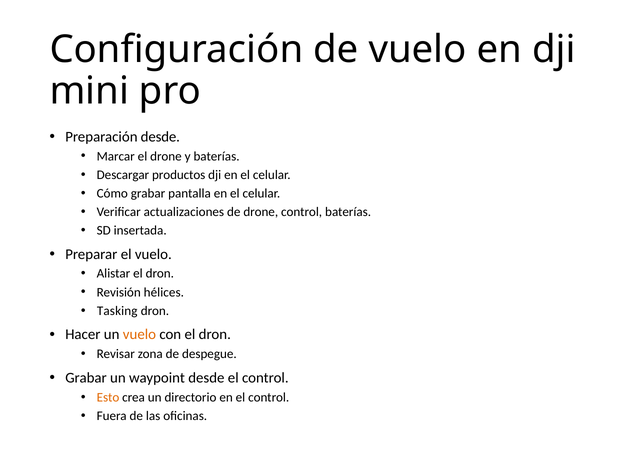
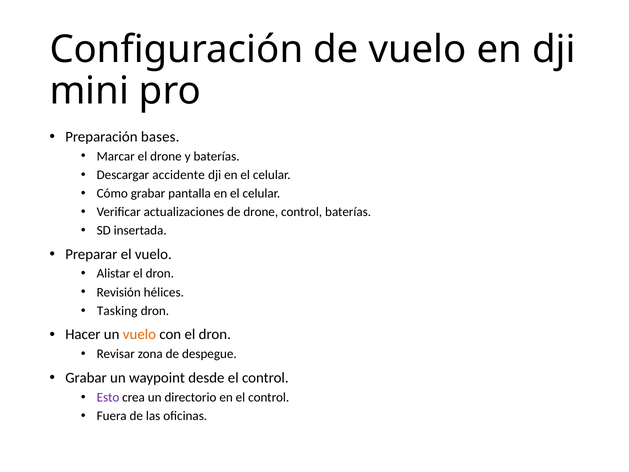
Preparación desde: desde -> bases
productos: productos -> accidente
Esto colour: orange -> purple
